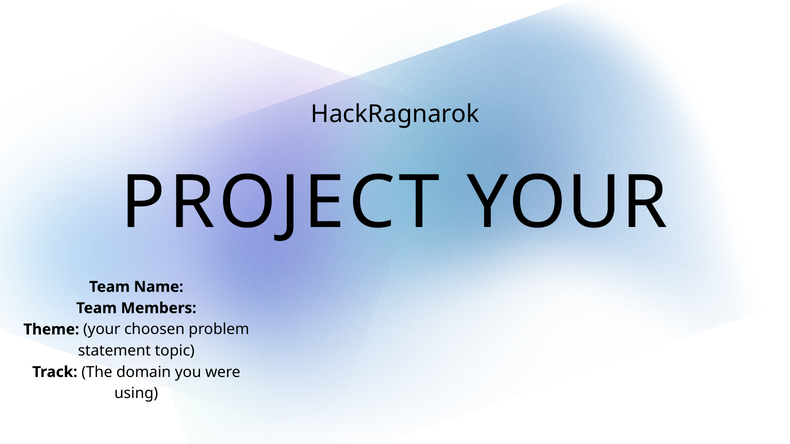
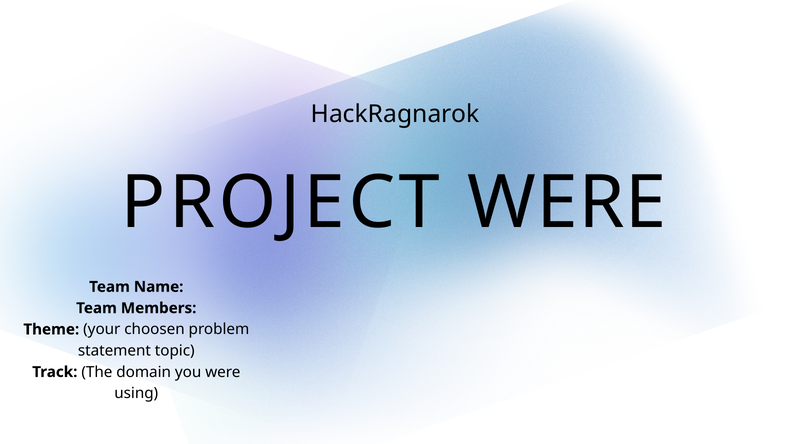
PROJECT YOUR: YOUR -> WERE
